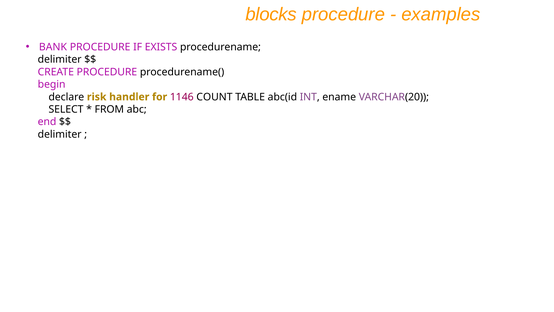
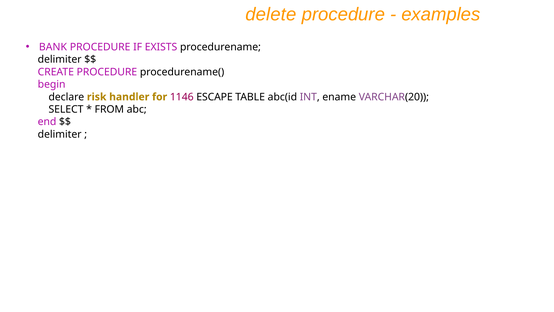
blocks: blocks -> delete
COUNT: COUNT -> ESCAPE
